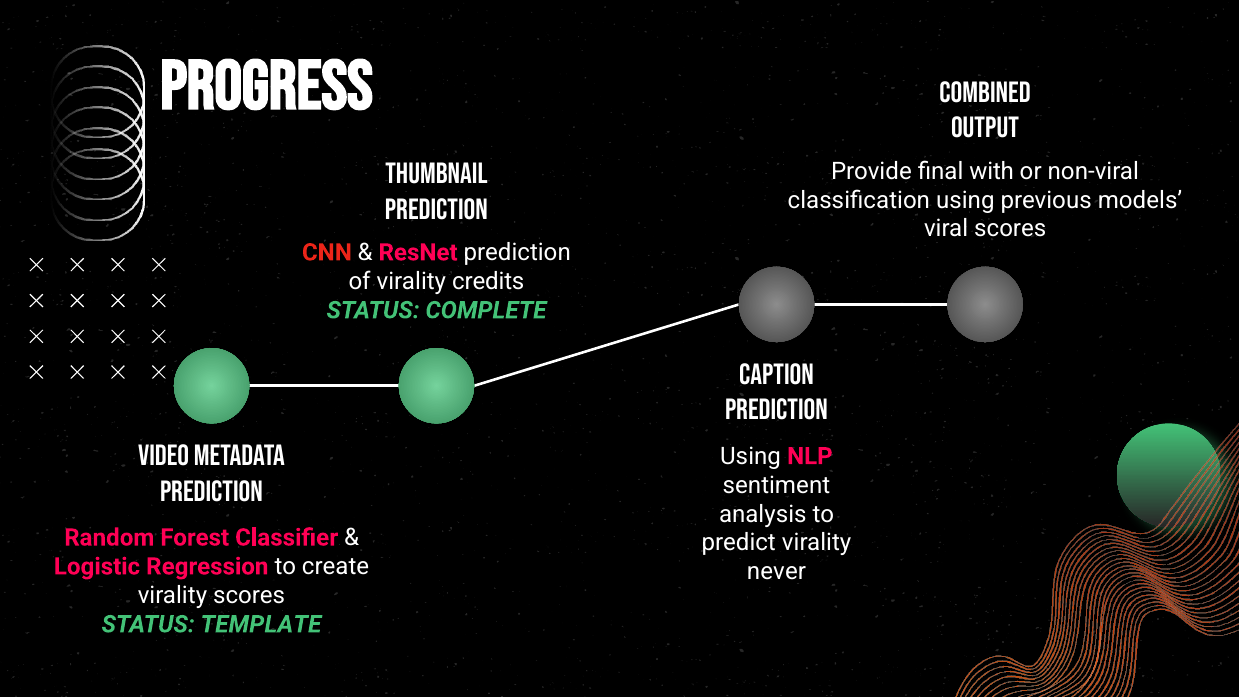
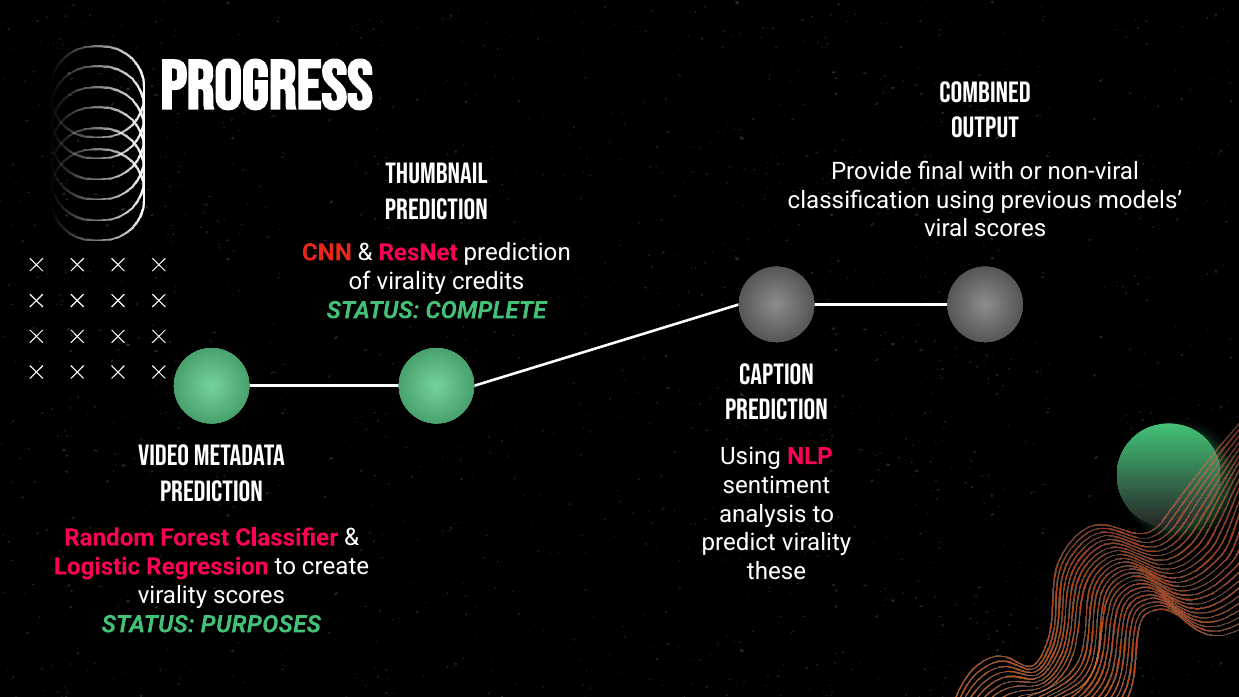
never: never -> these
TEMPLATE: TEMPLATE -> PURPOSES
